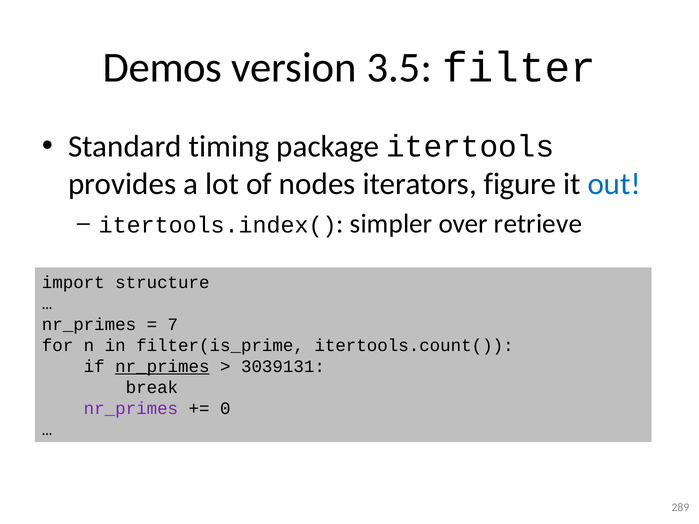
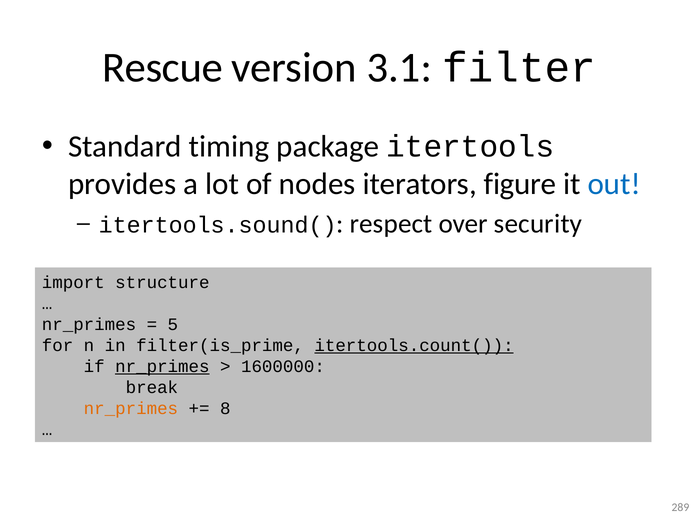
Demos: Demos -> Rescue
3.5: 3.5 -> 3.1
itertools.index(: itertools.index( -> itertools.sound(
simpler: simpler -> respect
retrieve: retrieve -> security
7: 7 -> 5
itertools.count( underline: none -> present
3039131: 3039131 -> 1600000
nr_primes at (131, 409) colour: purple -> orange
0: 0 -> 8
